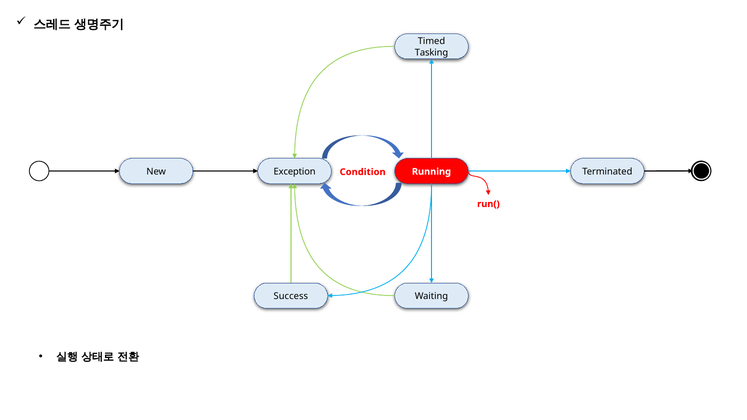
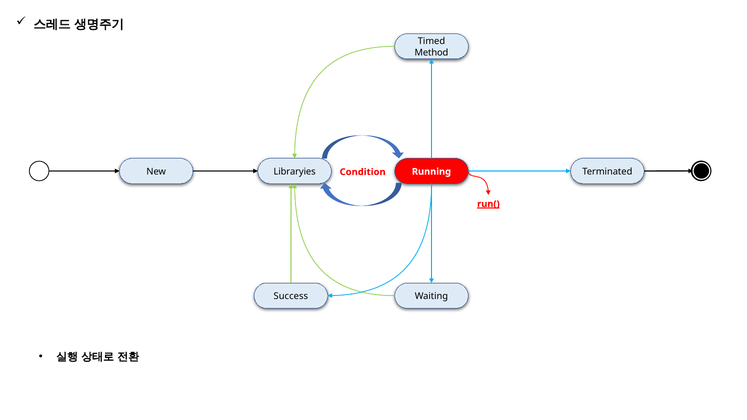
Tasking: Tasking -> Method
Exception: Exception -> Libraryies
run( underline: none -> present
